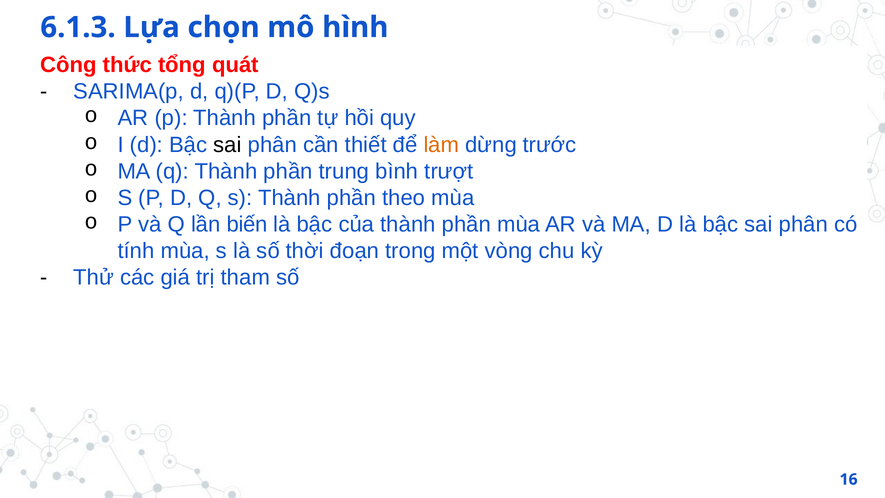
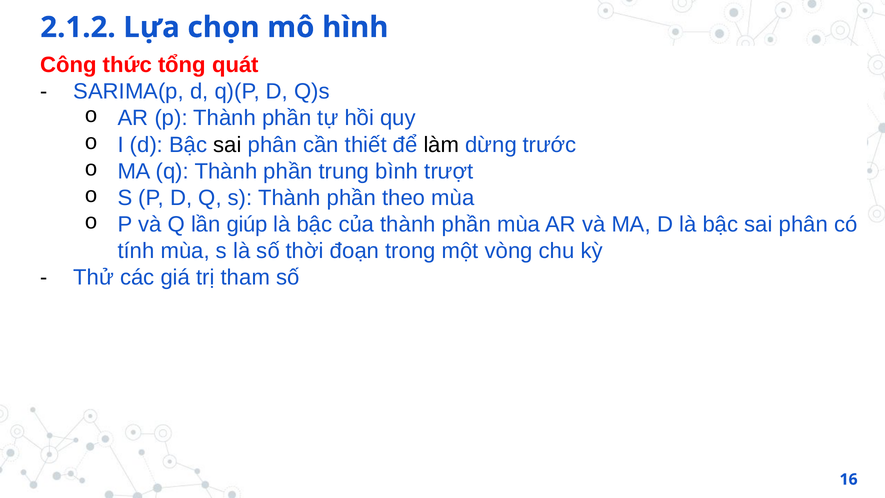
6.1.3: 6.1.3 -> 2.1.2
làm colour: orange -> black
biến: biến -> giúp
